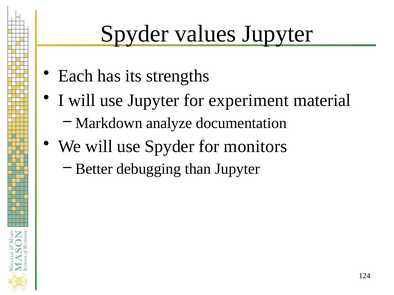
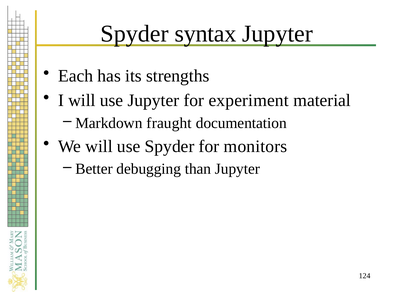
values: values -> syntax
analyze: analyze -> fraught
